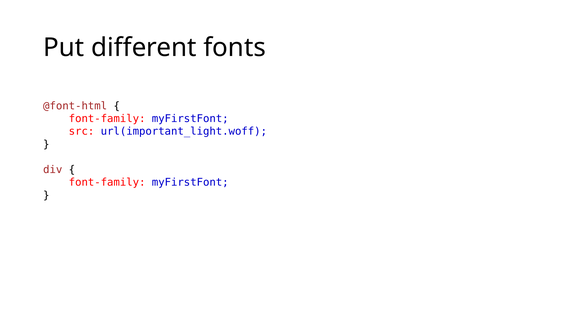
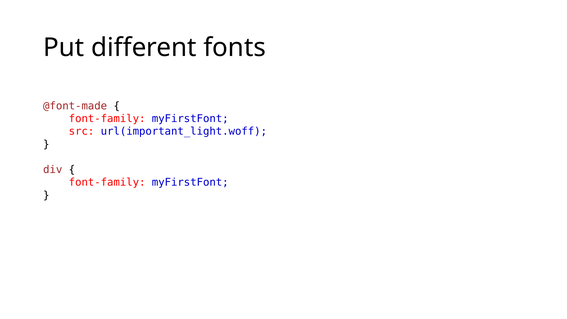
@font-html: @font-html -> @font-made
